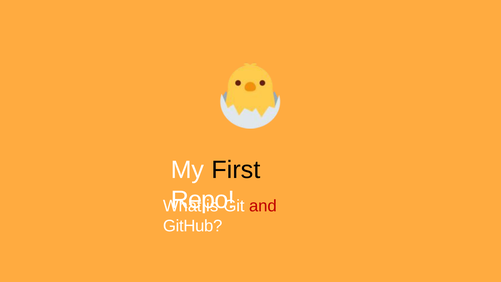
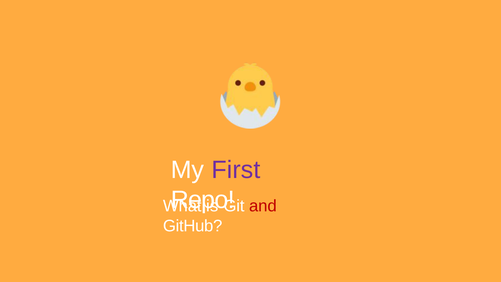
First colour: black -> purple
